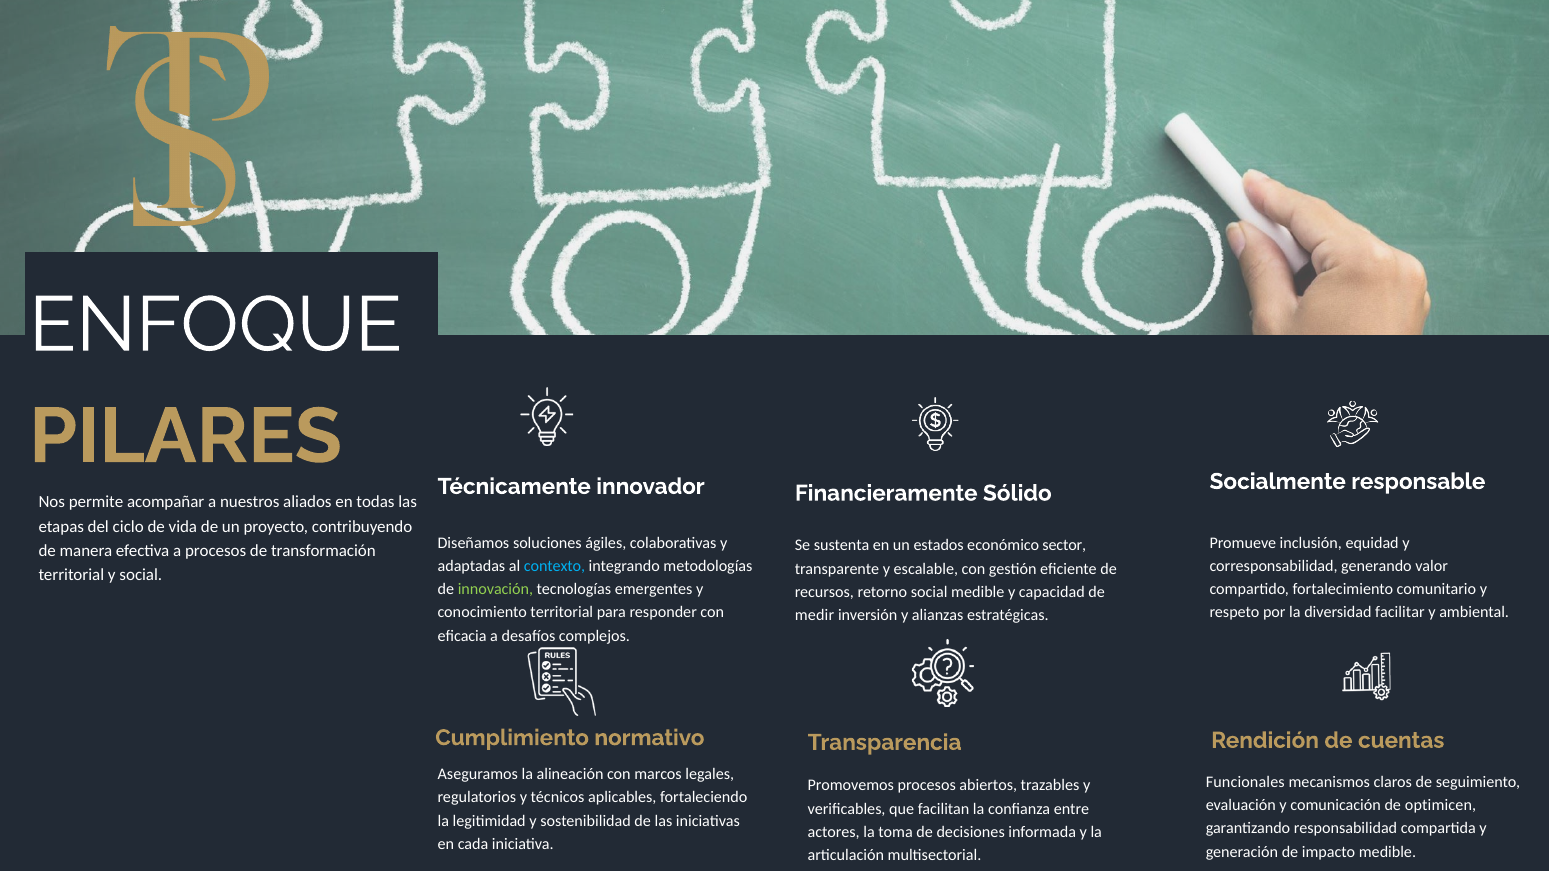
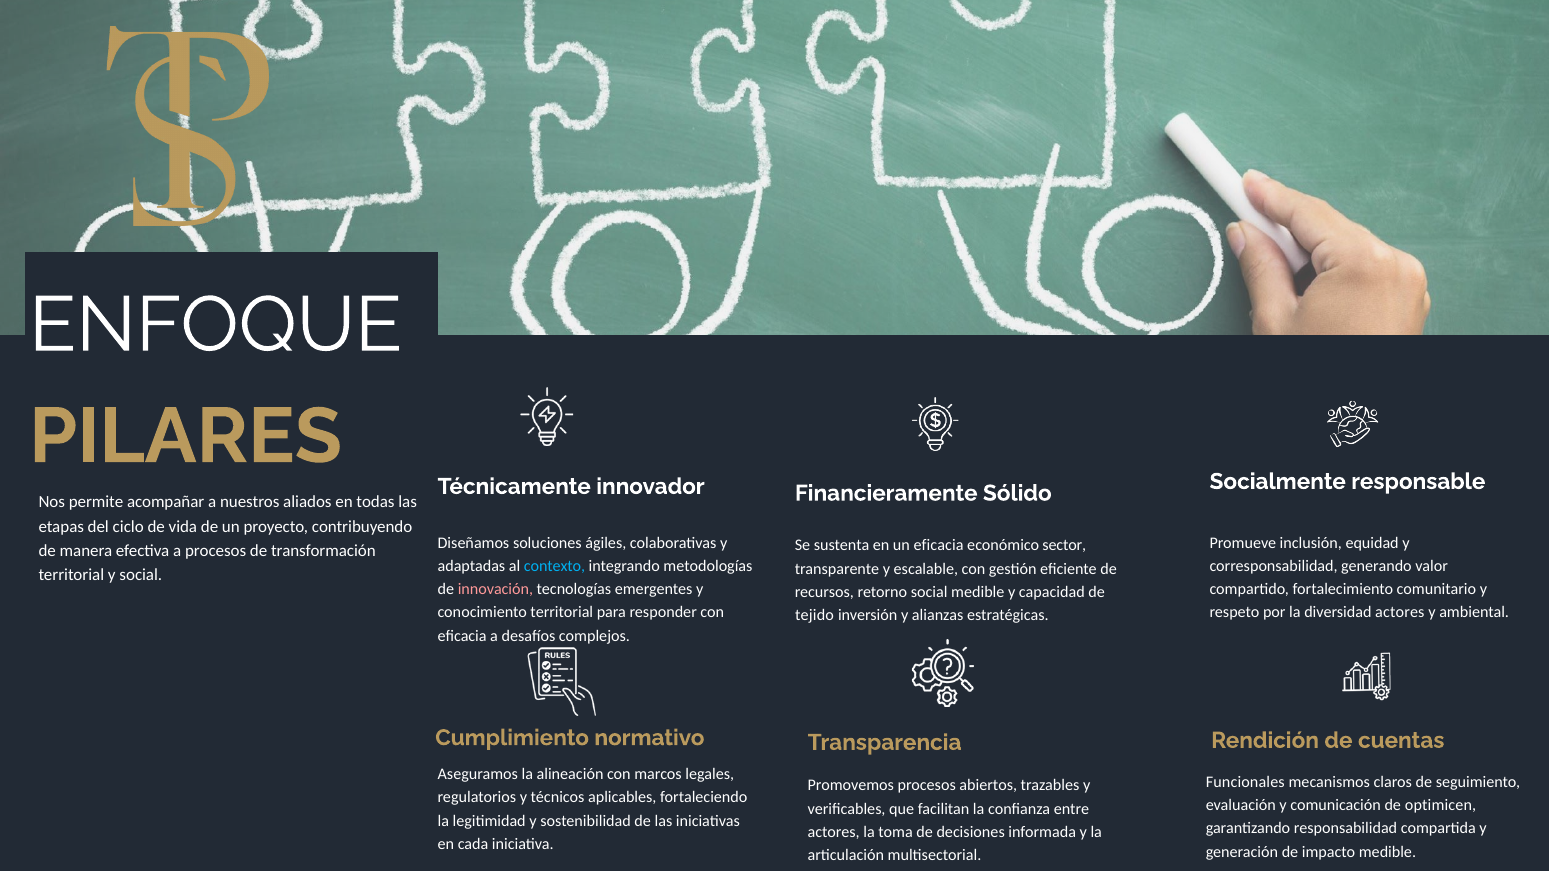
un estados: estados -> eficacia
innovación colour: light green -> pink
diversidad facilitar: facilitar -> actores
medir: medir -> tejido
